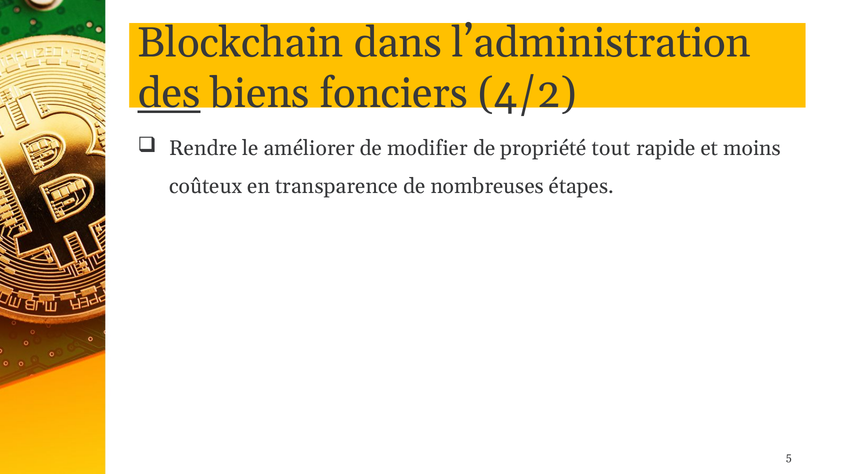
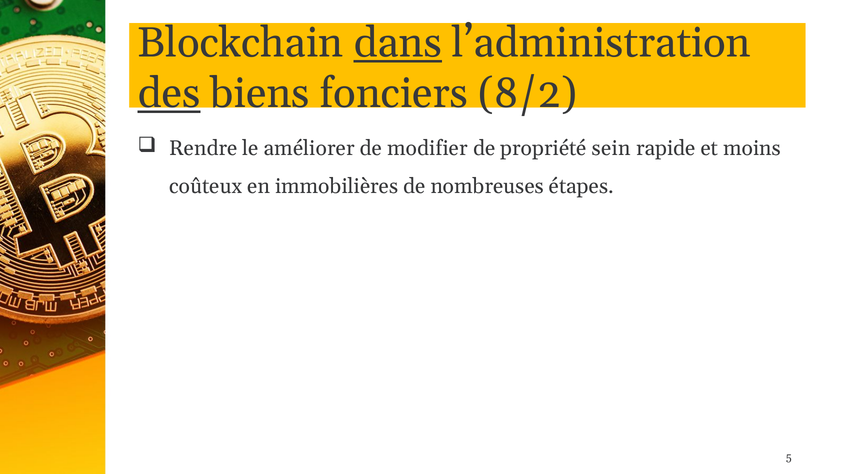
dans underline: none -> present
4/2: 4/2 -> 8/2
tout: tout -> sein
transparence: transparence -> immobilières
